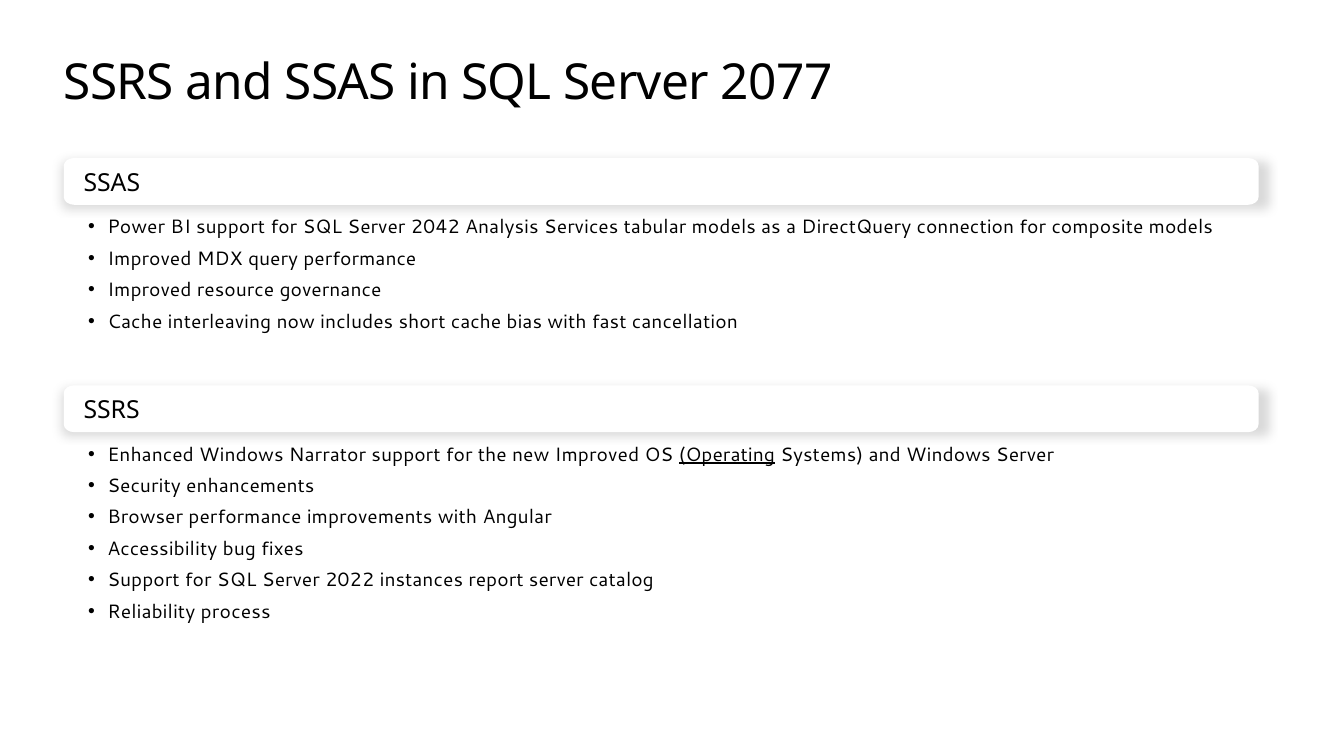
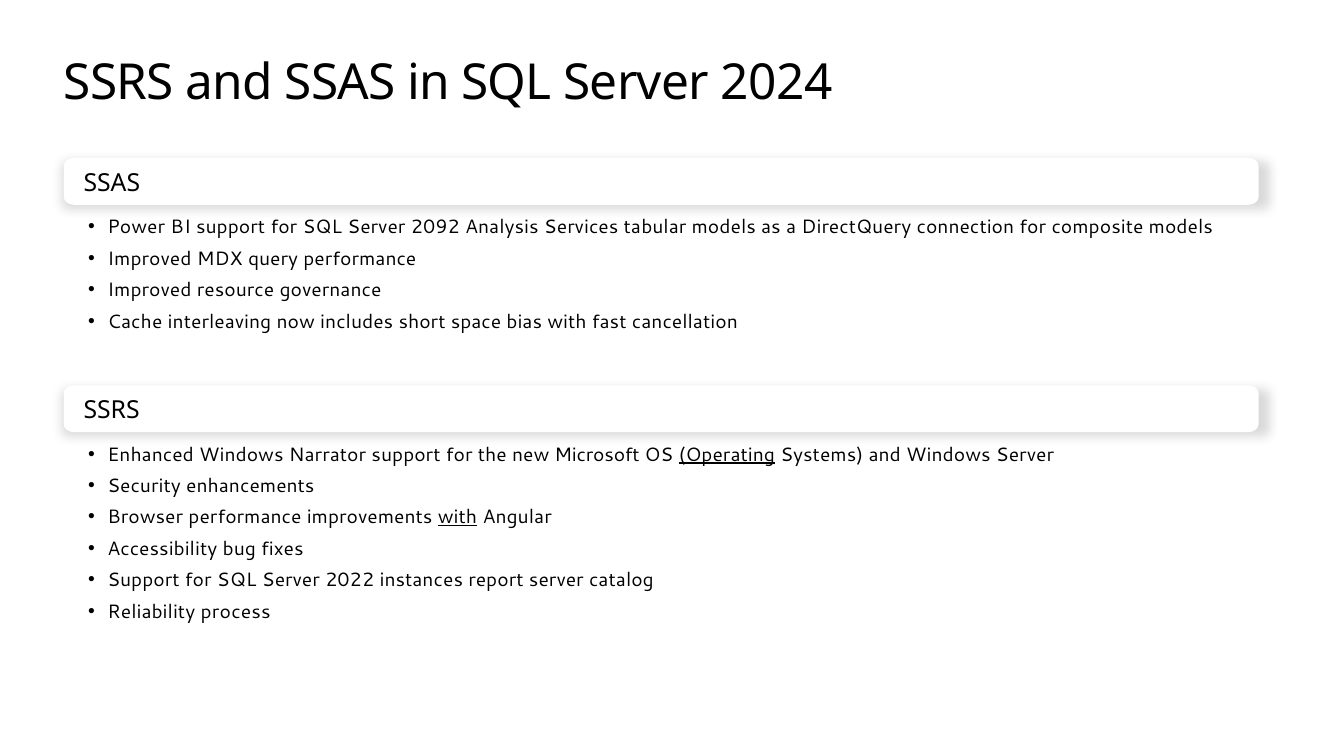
2077: 2077 -> 2024
2042: 2042 -> 2092
short cache: cache -> space
new Improved: Improved -> Microsoft
with at (457, 517) underline: none -> present
